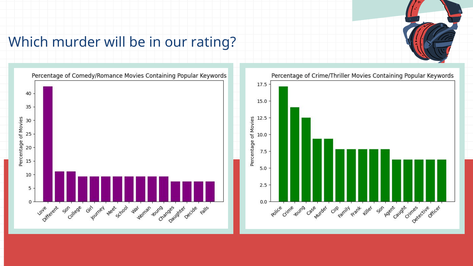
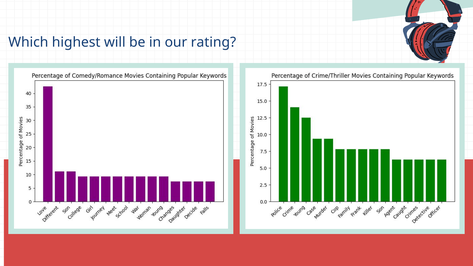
murder: murder -> highest
